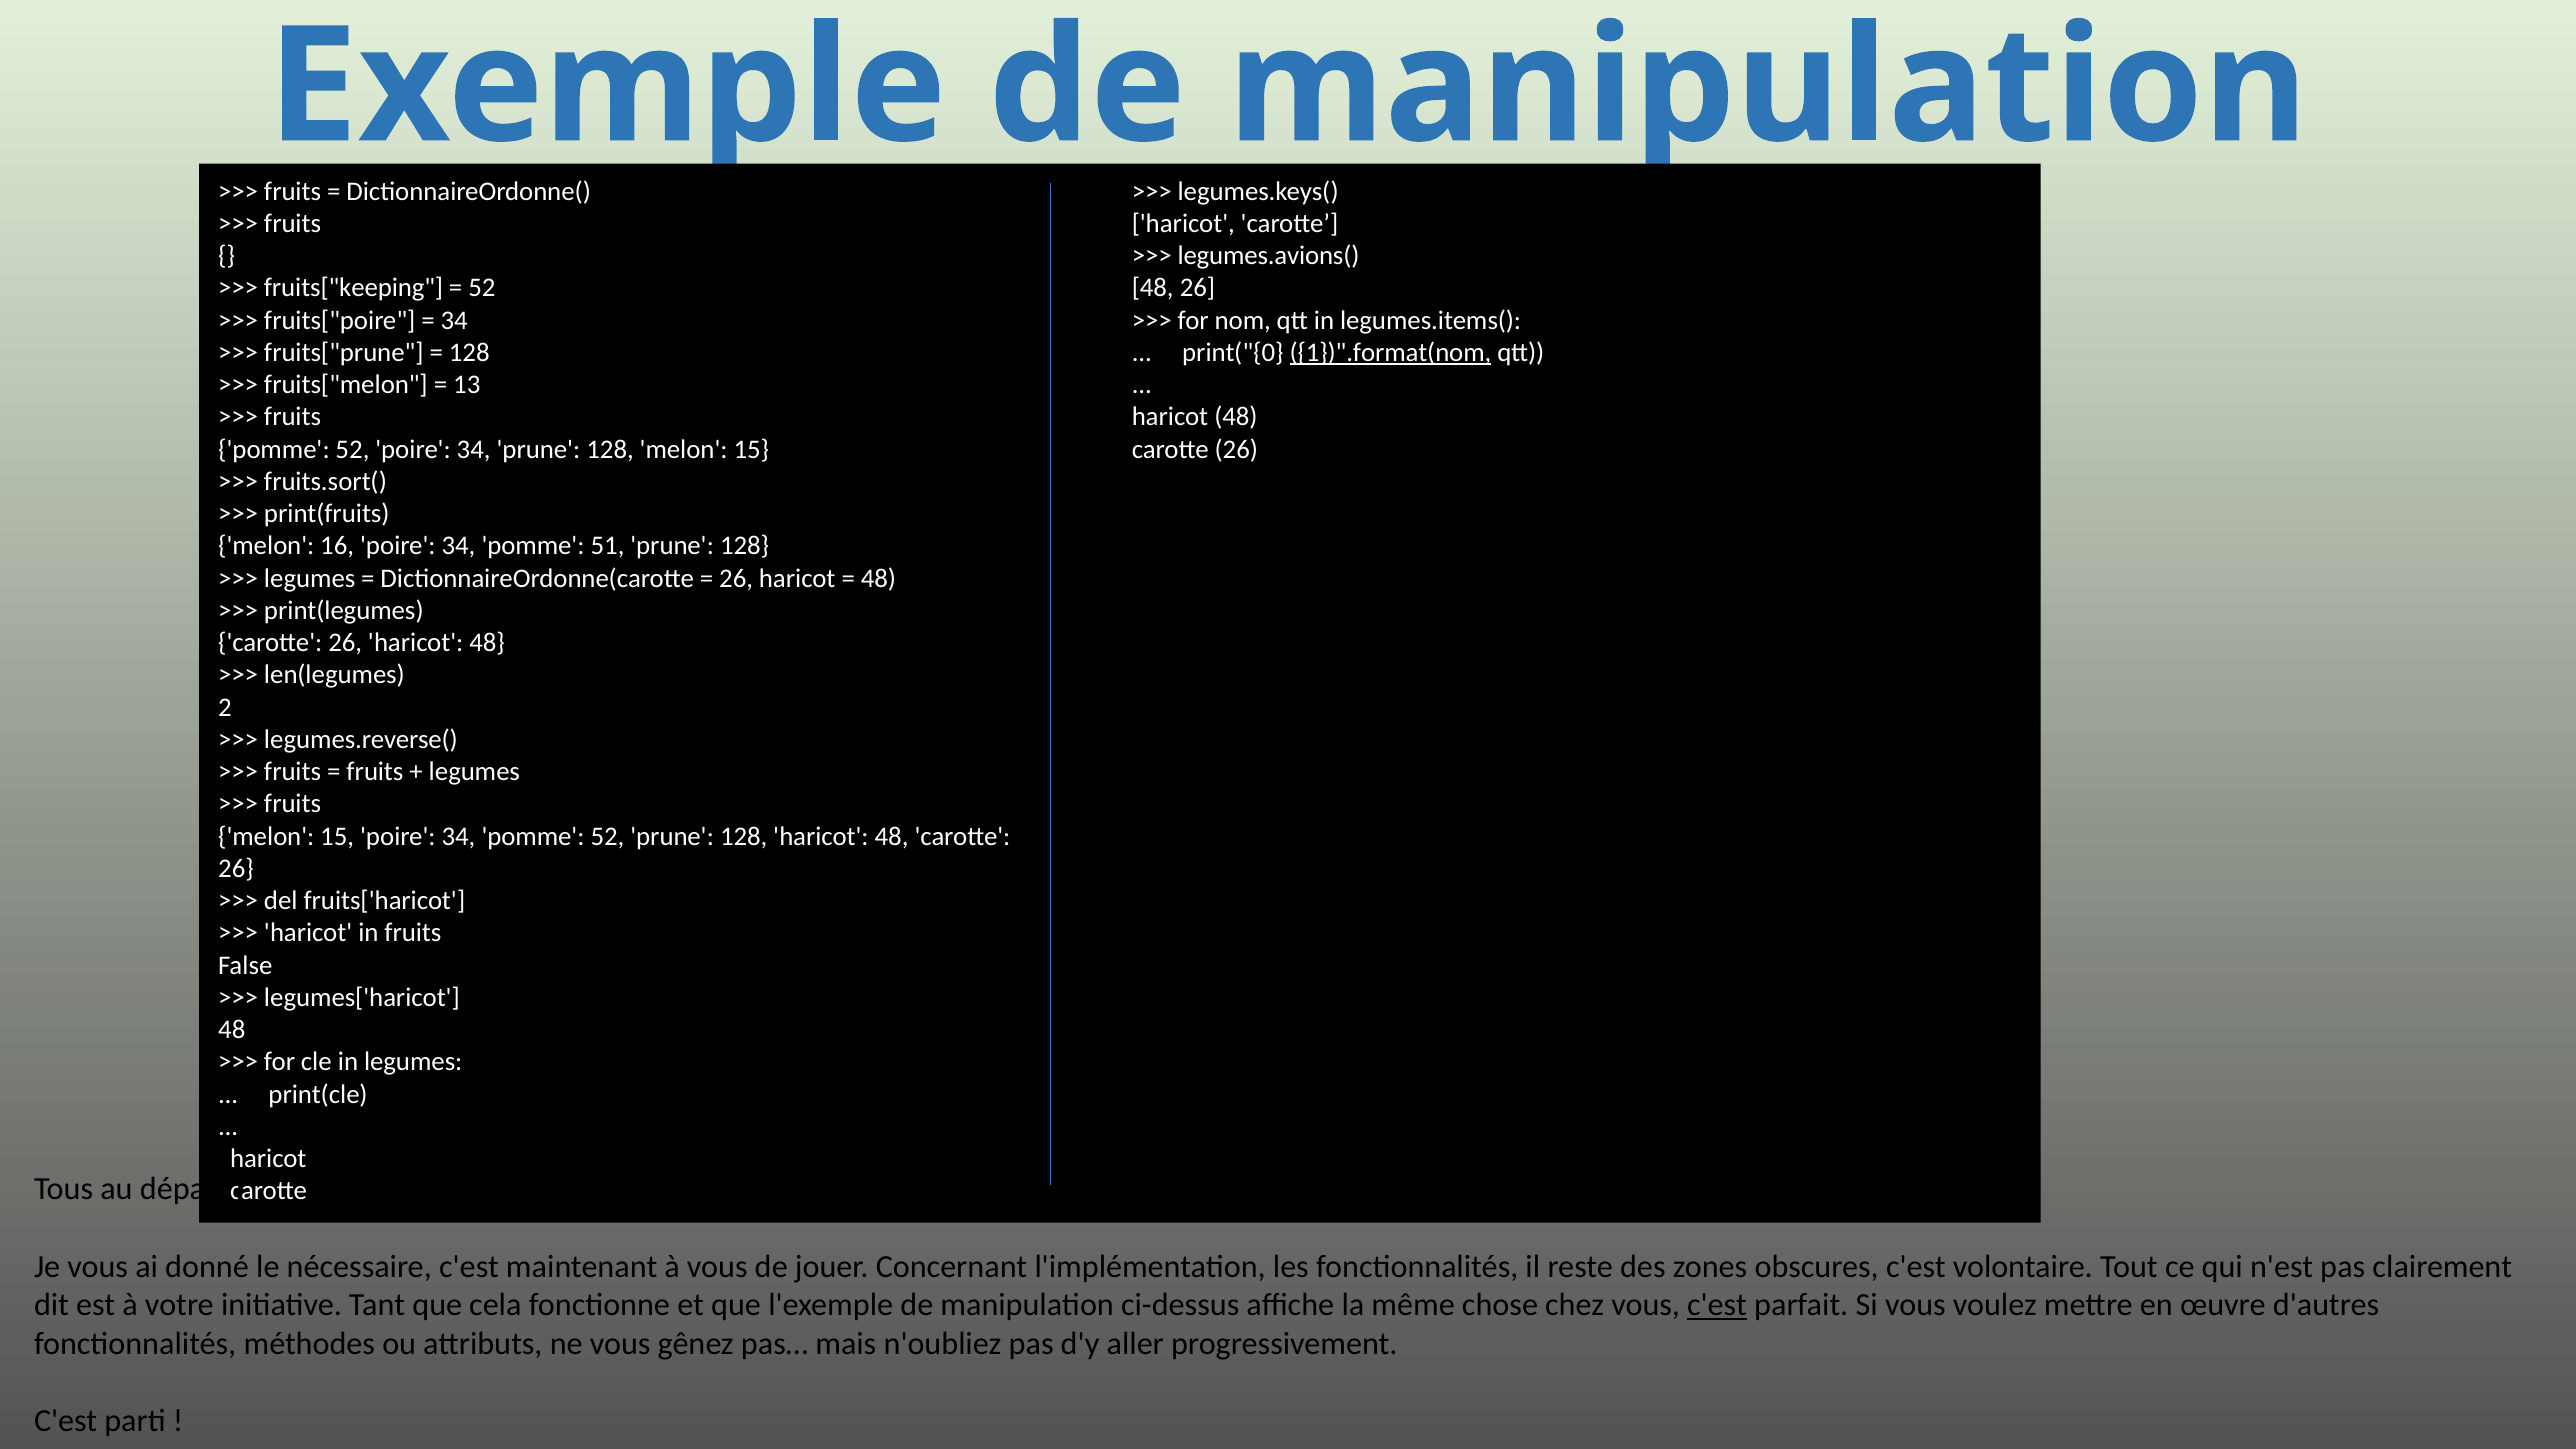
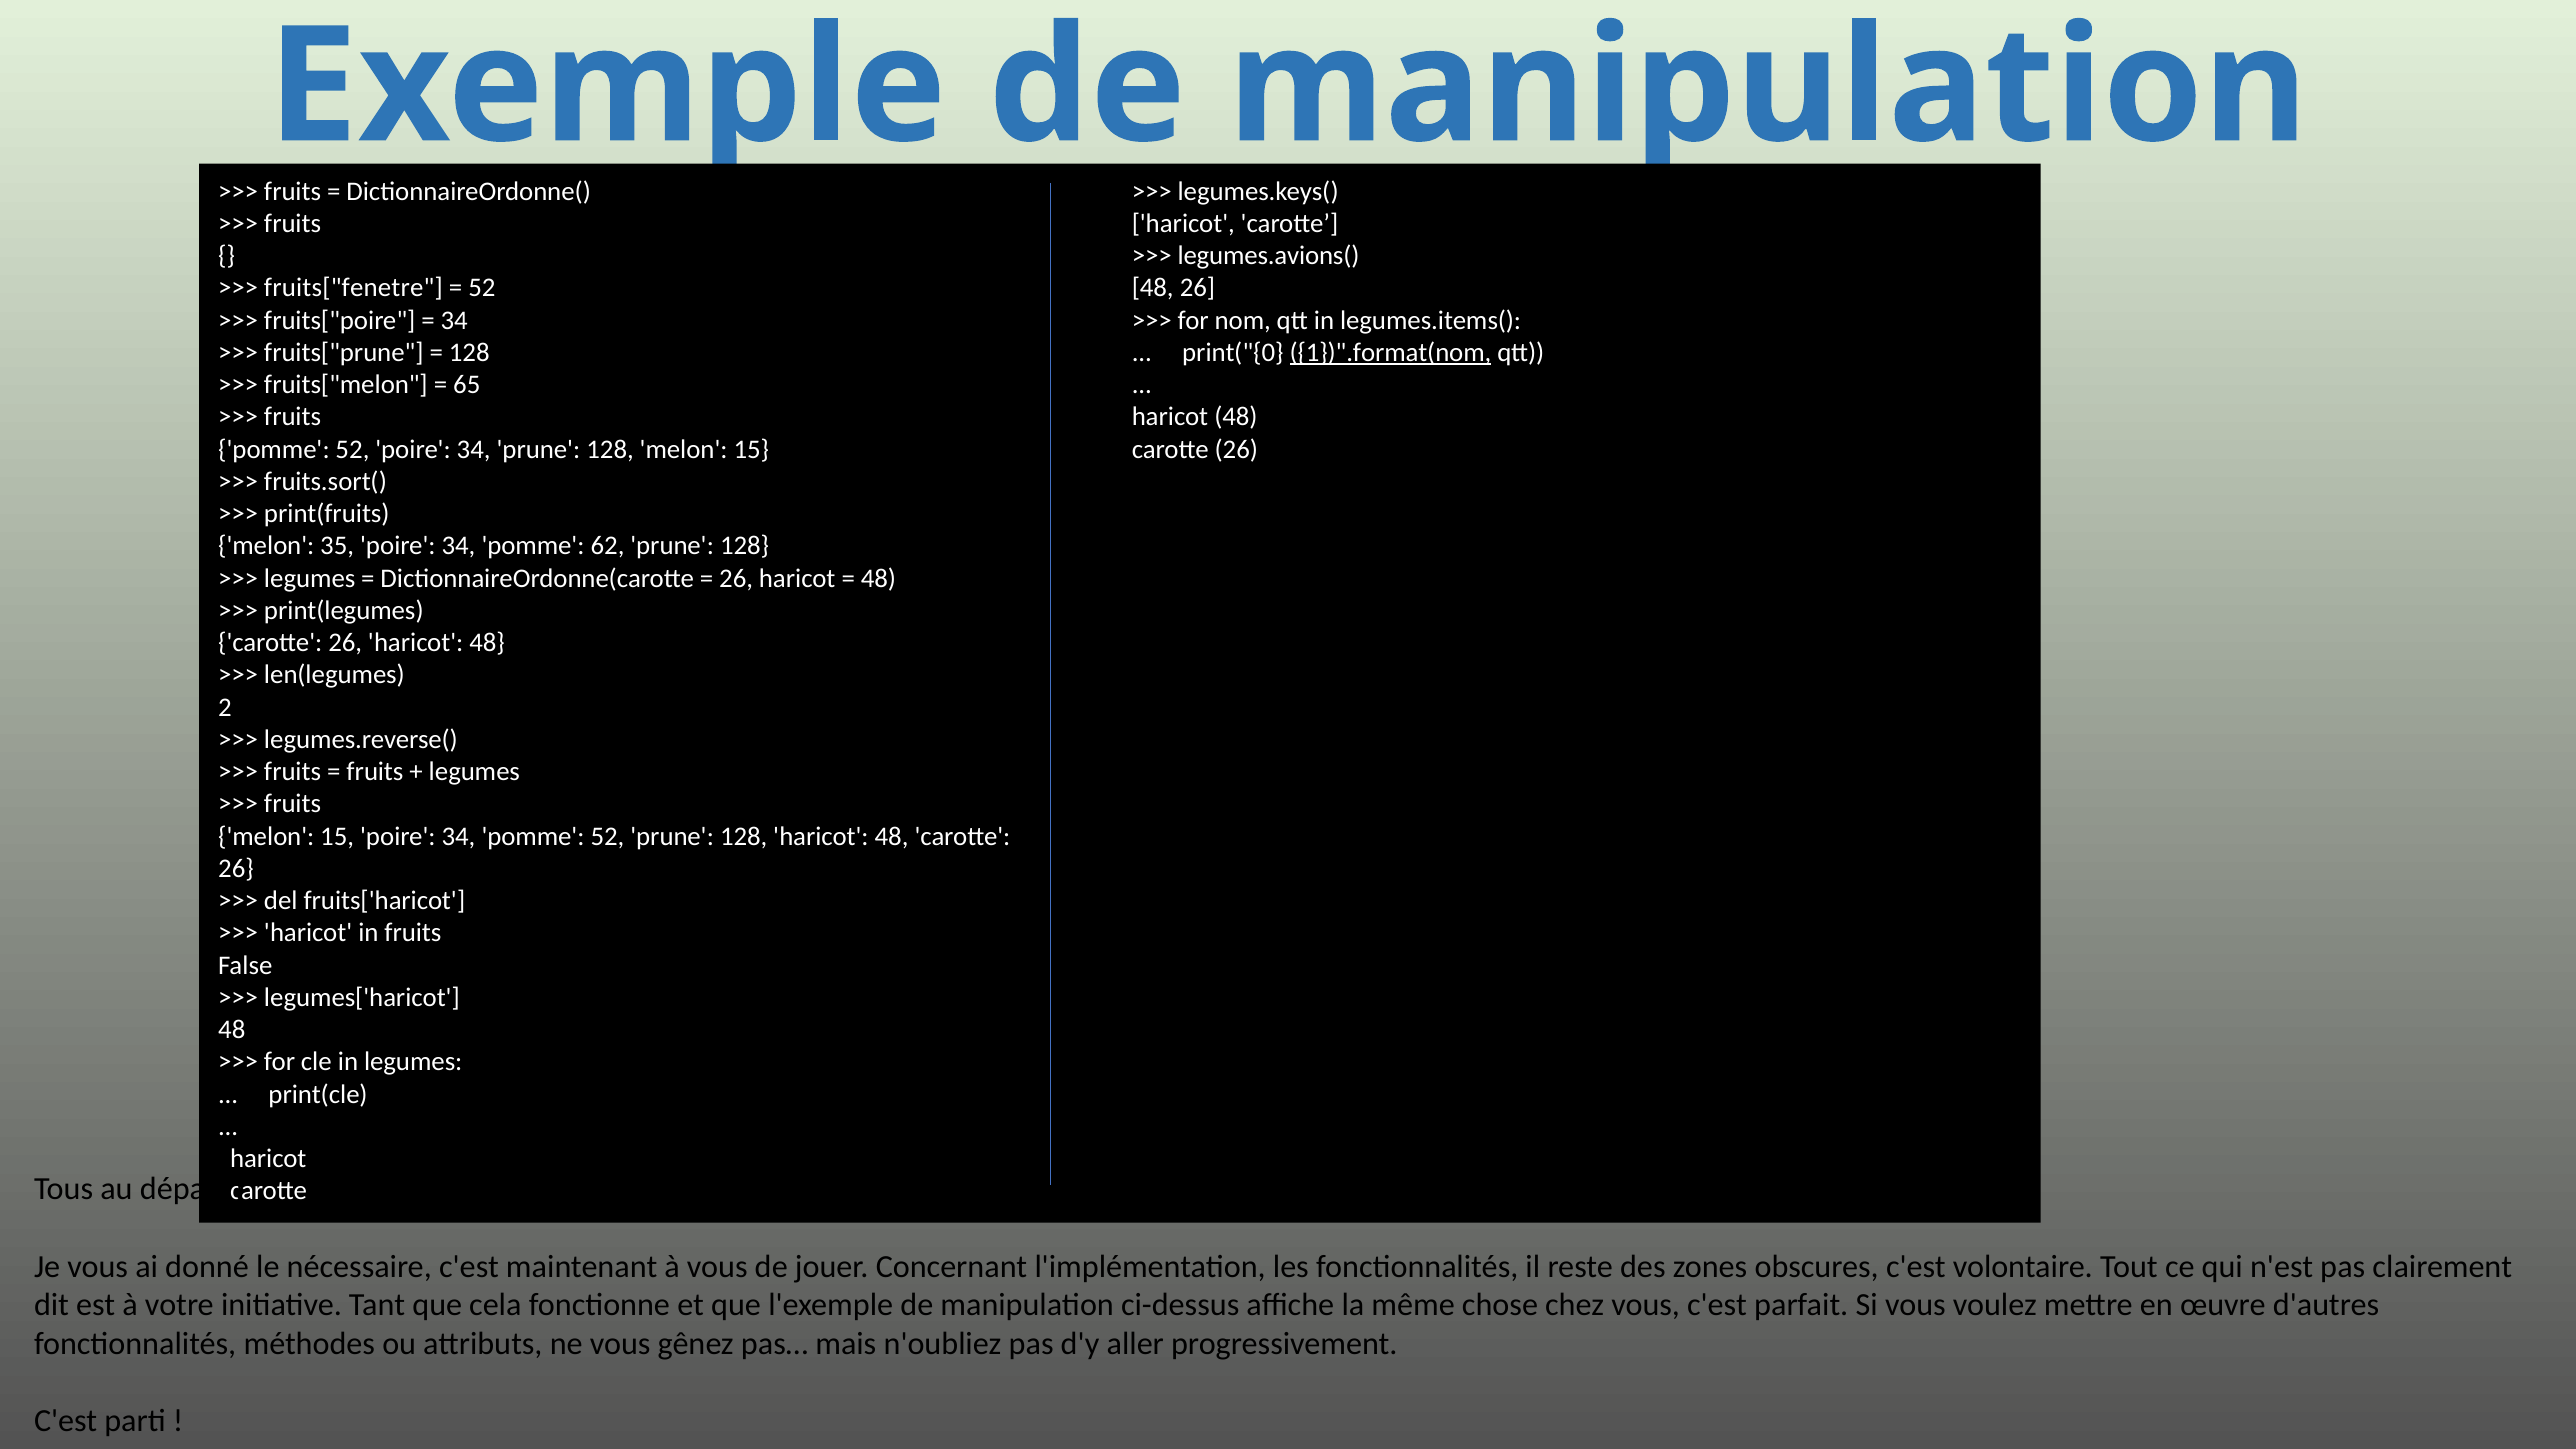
fruits["keeping: fruits["keeping -> fruits["fenetre
13: 13 -> 65
16: 16 -> 35
51: 51 -> 62
c'est at (1717, 1305) underline: present -> none
